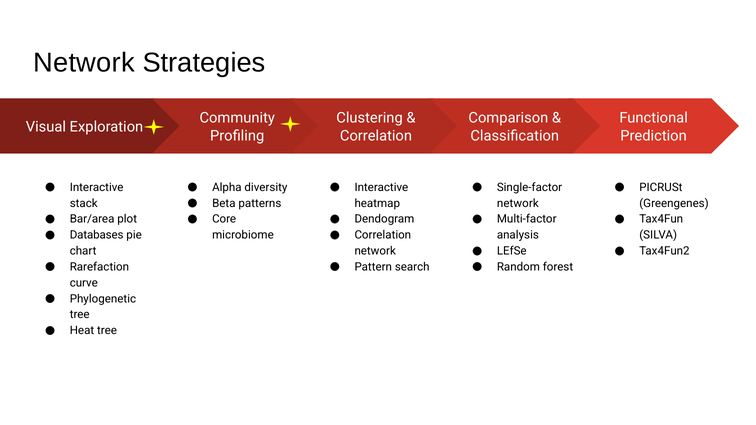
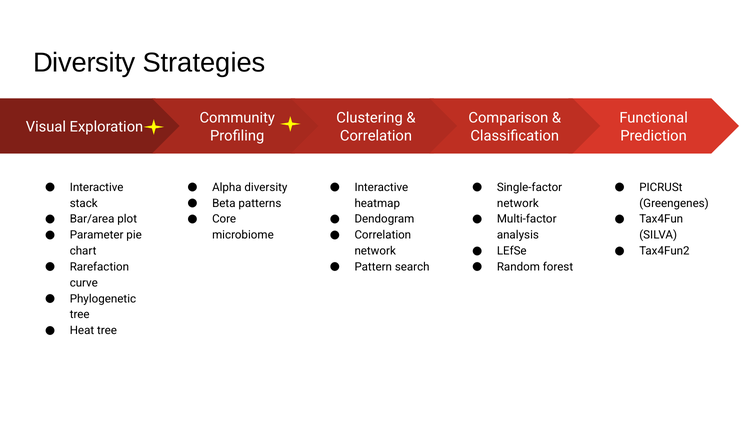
Network at (84, 63): Network -> Diversity
Databases: Databases -> Parameter
